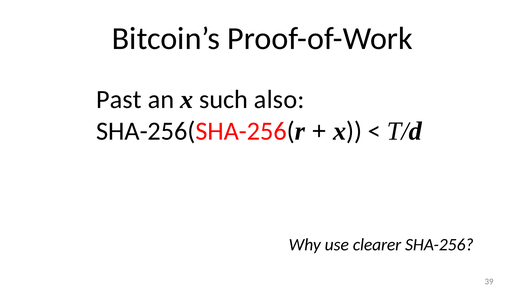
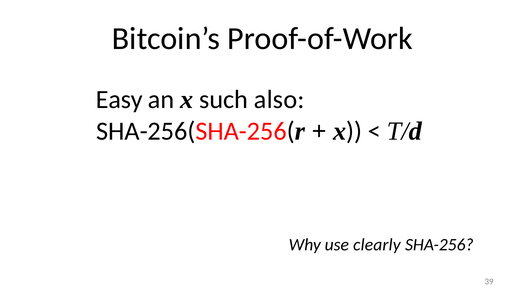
Past: Past -> Easy
clearer: clearer -> clearly
